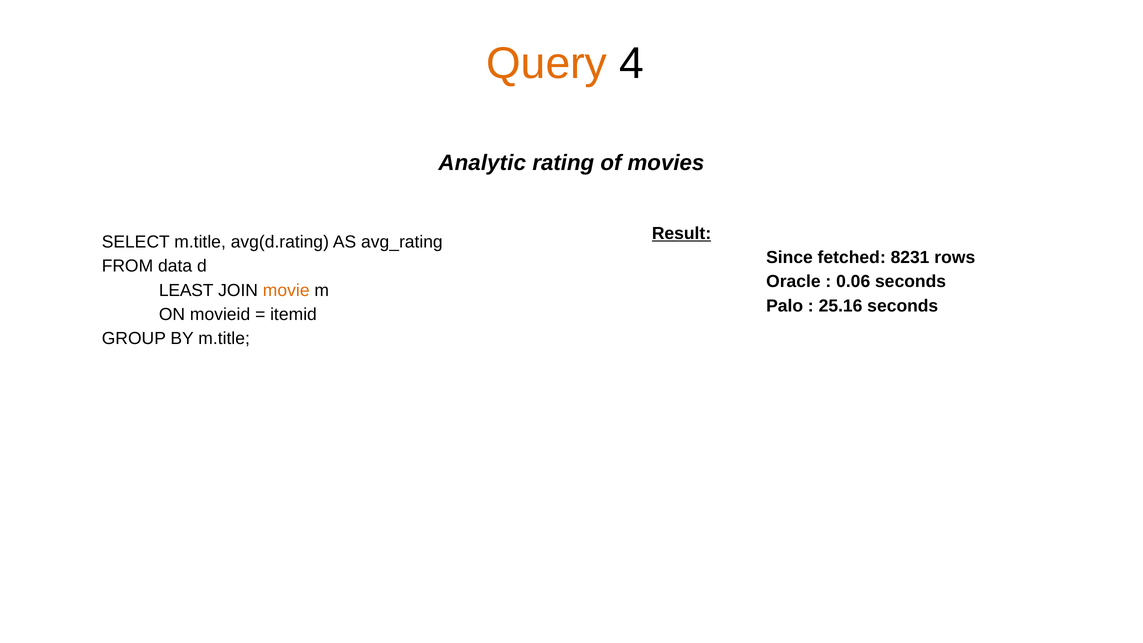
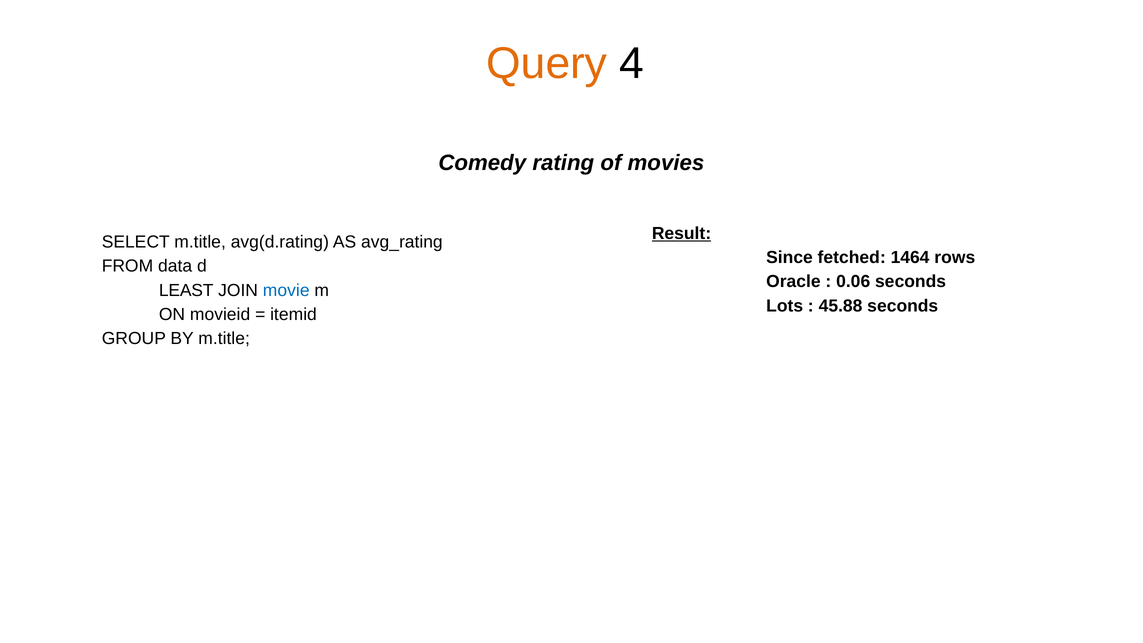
Analytic: Analytic -> Comedy
8231: 8231 -> 1464
movie colour: orange -> blue
Palo: Palo -> Lots
25.16: 25.16 -> 45.88
